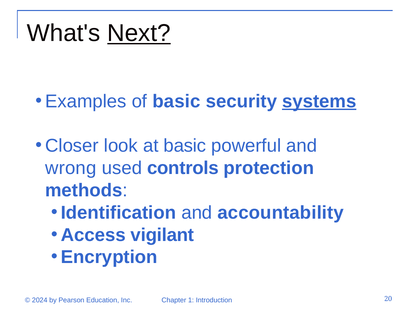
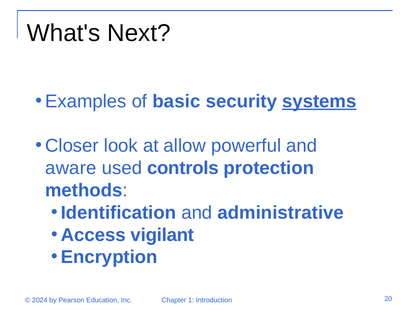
Next underline: present -> none
at basic: basic -> allow
wrong: wrong -> aware
accountability: accountability -> administrative
